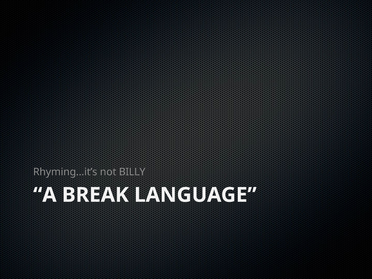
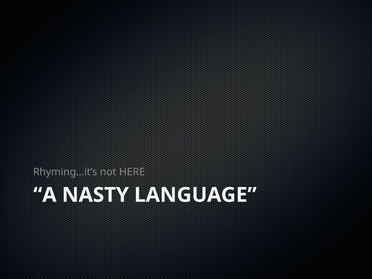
BILLY: BILLY -> HERE
BREAK: BREAK -> NASTY
